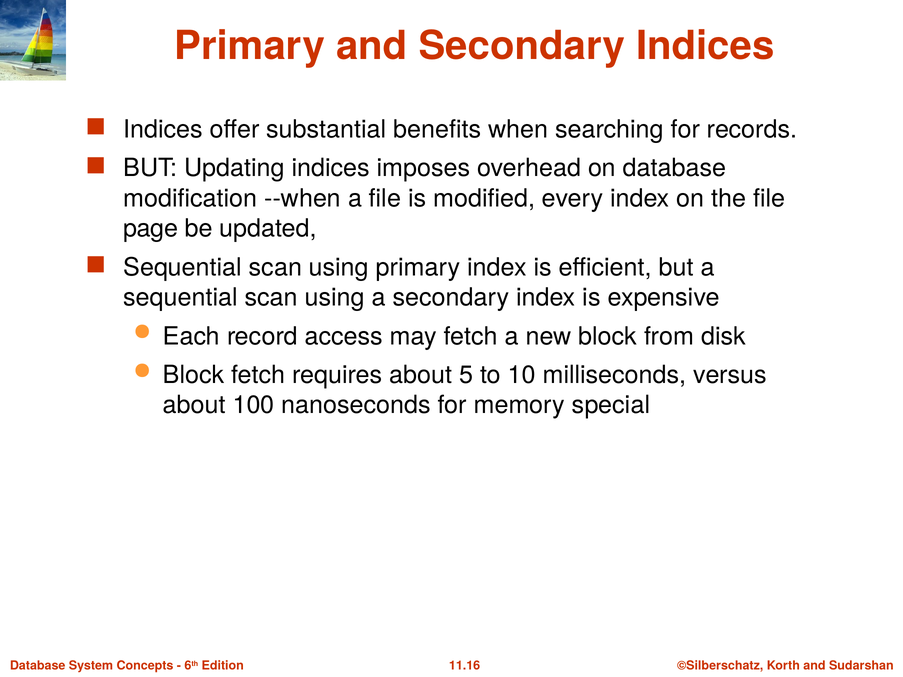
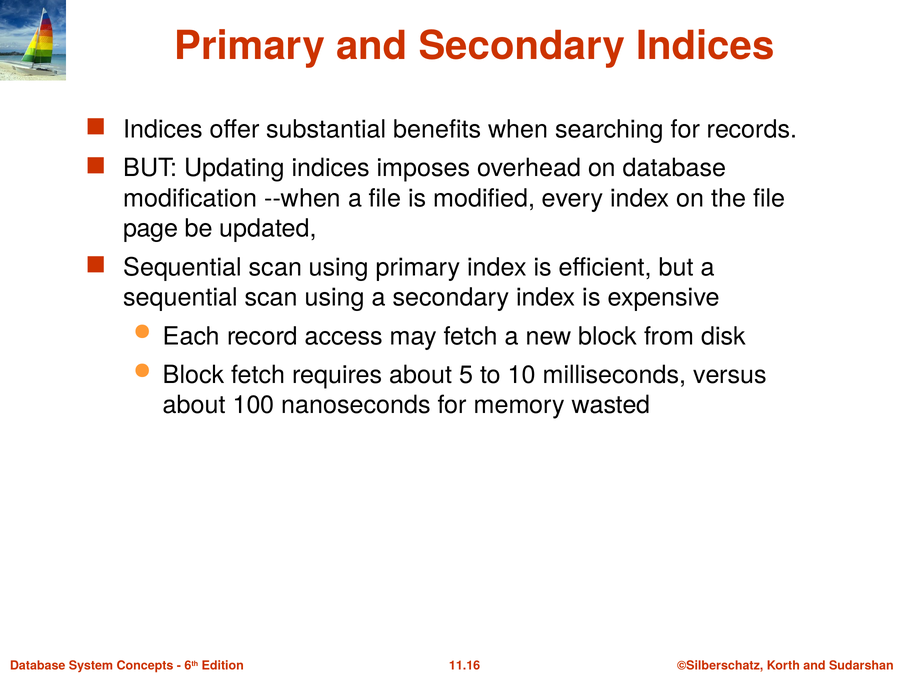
special: special -> wasted
